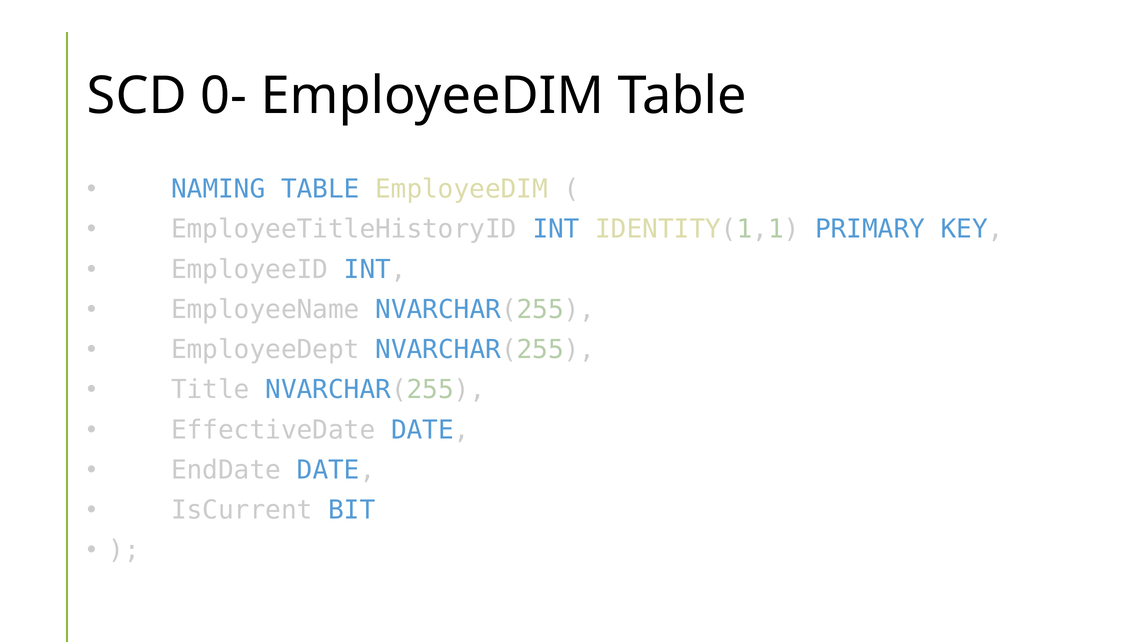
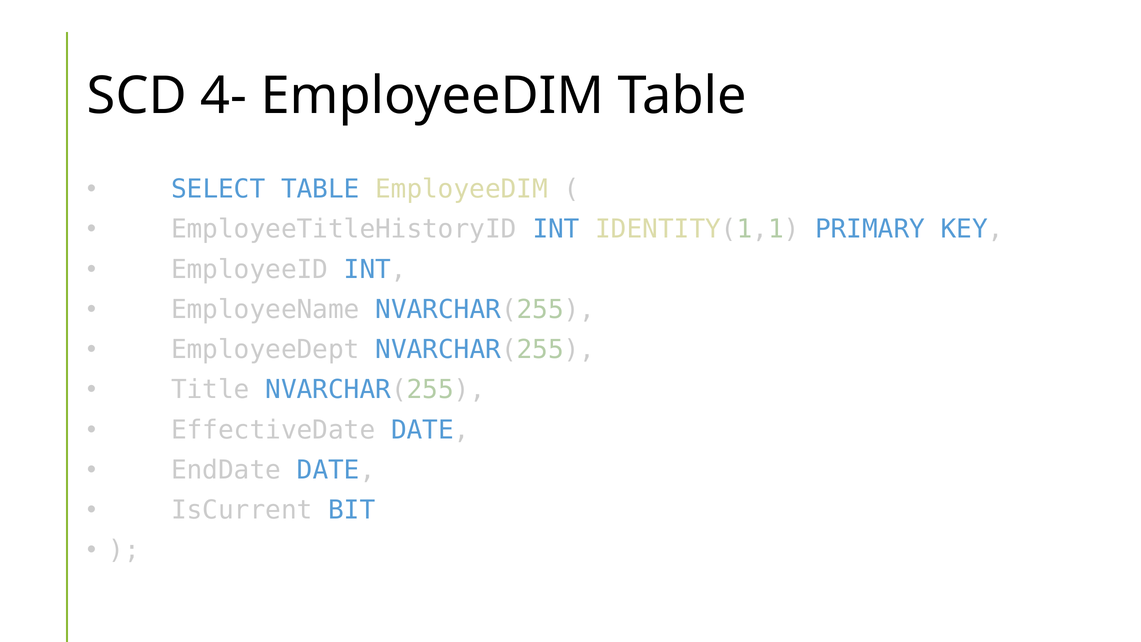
0-: 0- -> 4-
NAMING: NAMING -> SELECT
